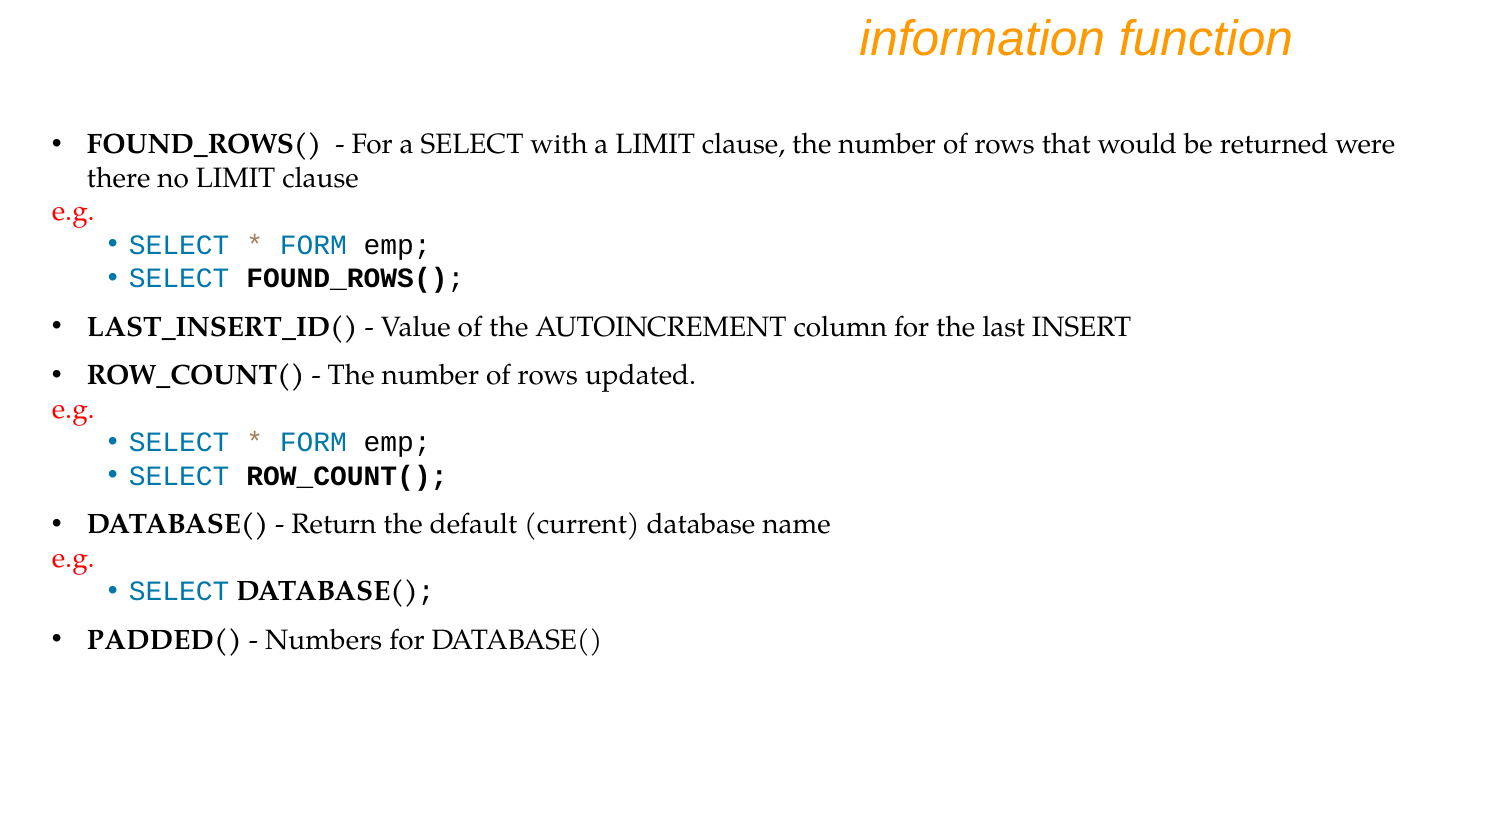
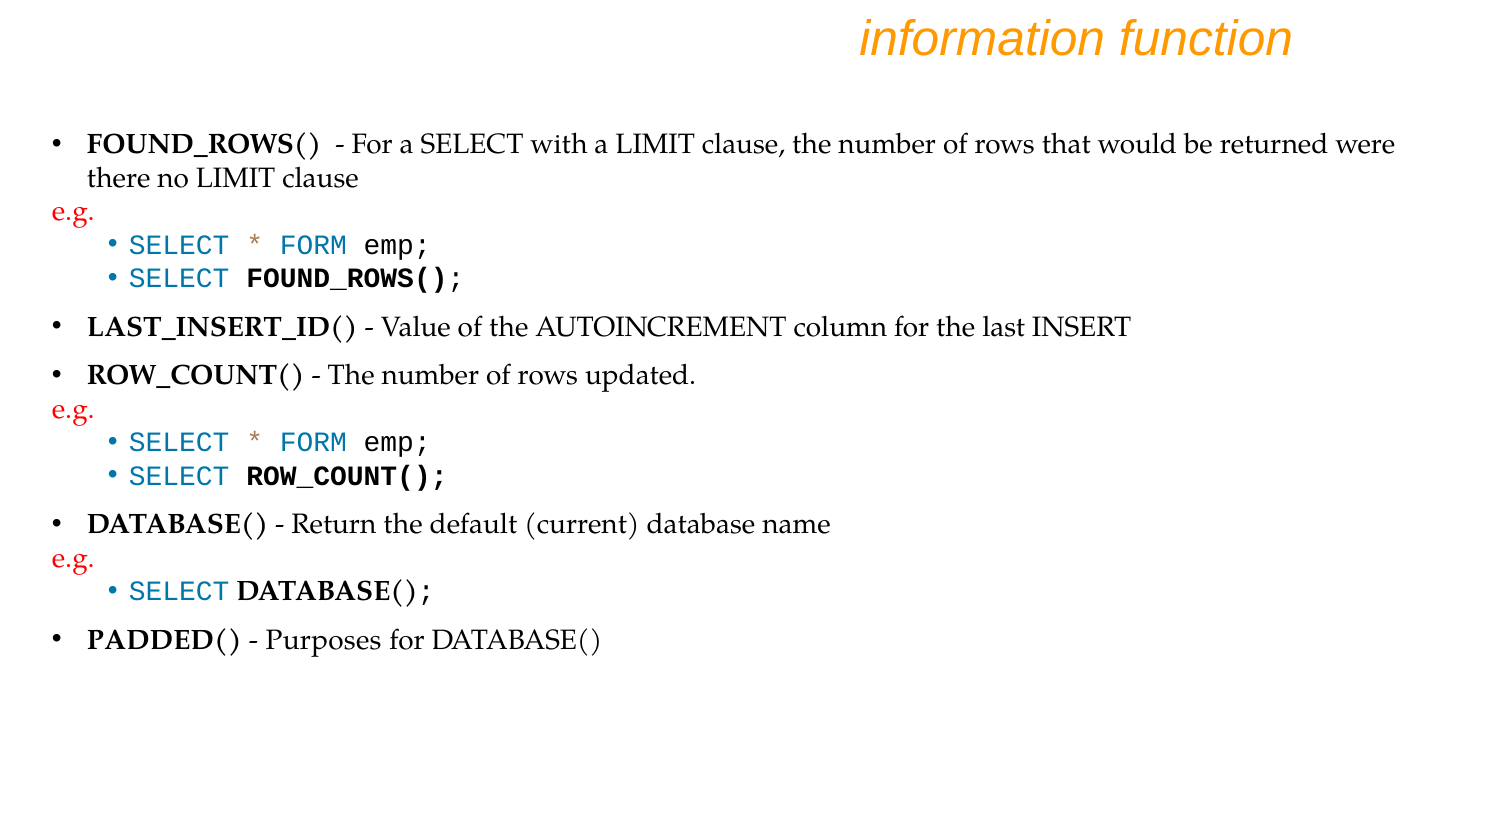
Numbers: Numbers -> Purposes
